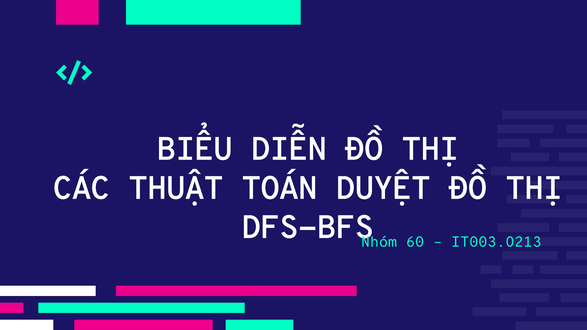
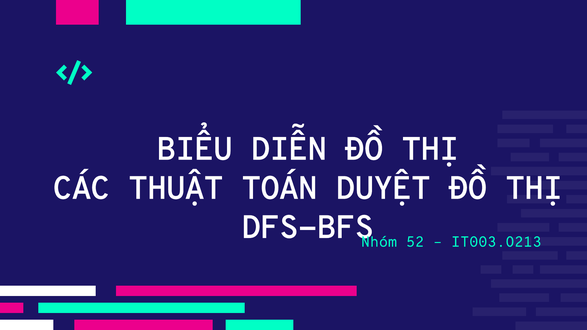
60: 60 -> 52
